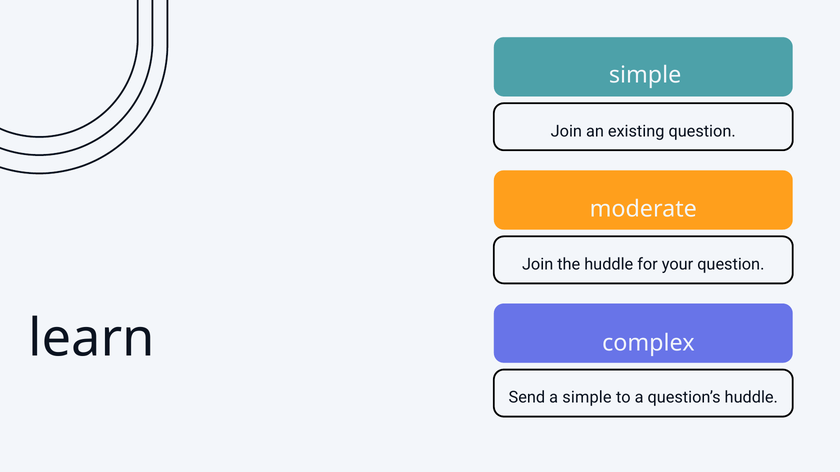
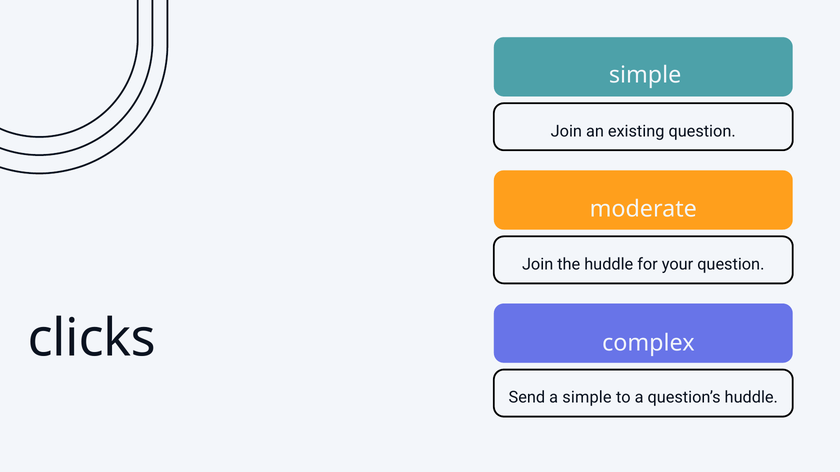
learn: learn -> clicks
